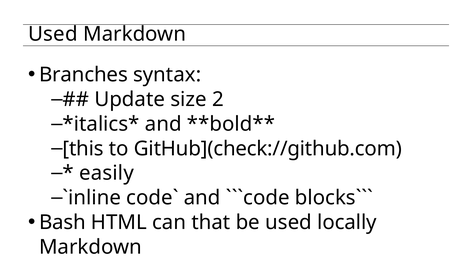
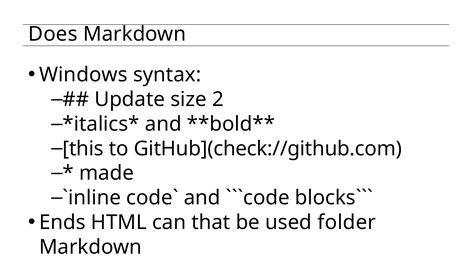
Used at (53, 34): Used -> Does
Branches: Branches -> Windows
easily: easily -> made
Bash: Bash -> Ends
locally: locally -> folder
